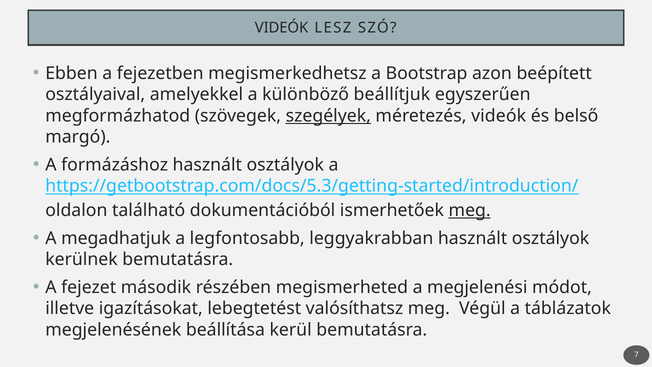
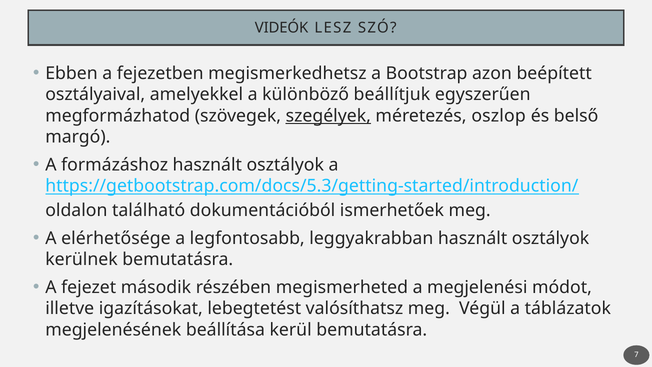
méretezés videók: videók -> oszlop
meg at (470, 210) underline: present -> none
megadhatjuk: megadhatjuk -> elérhetősége
